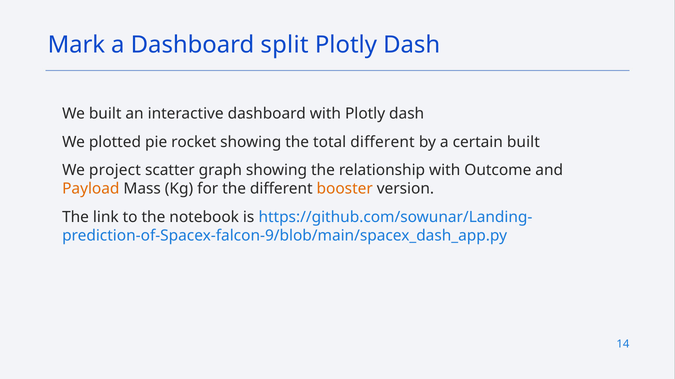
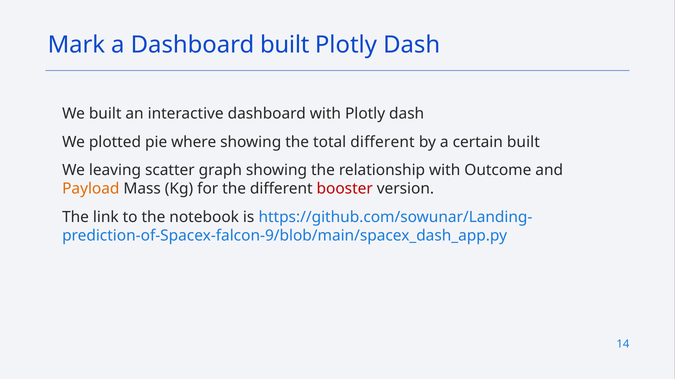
Dashboard split: split -> built
rocket: rocket -> where
project: project -> leaving
booster colour: orange -> red
